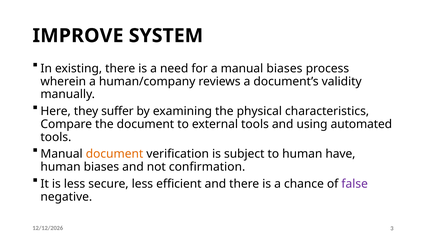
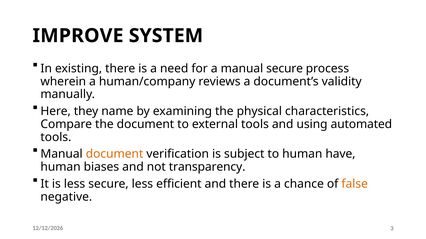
manual biases: biases -> secure
suffer: suffer -> name
confirmation: confirmation -> transparency
false colour: purple -> orange
